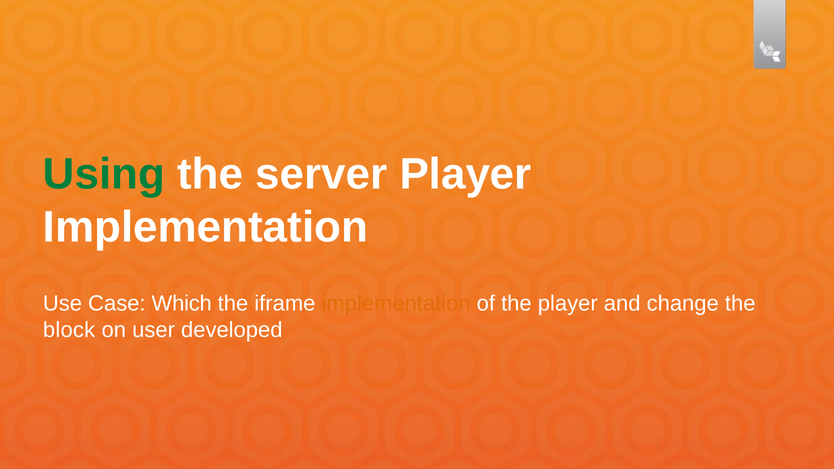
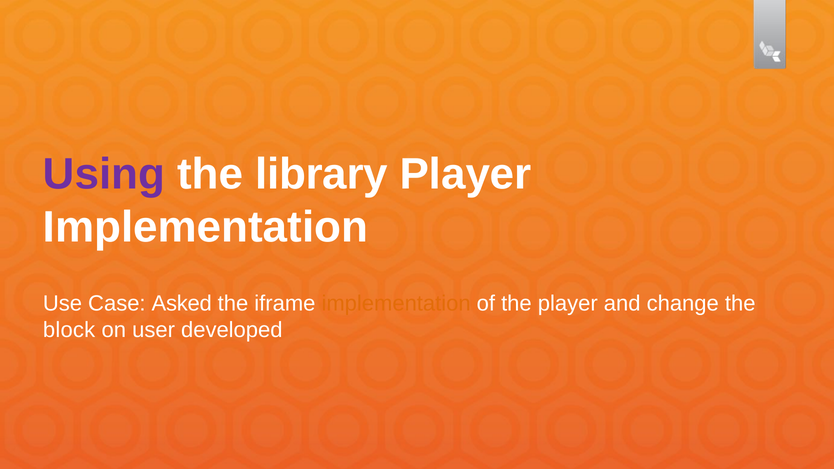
Using colour: green -> purple
server: server -> library
Which: Which -> Asked
